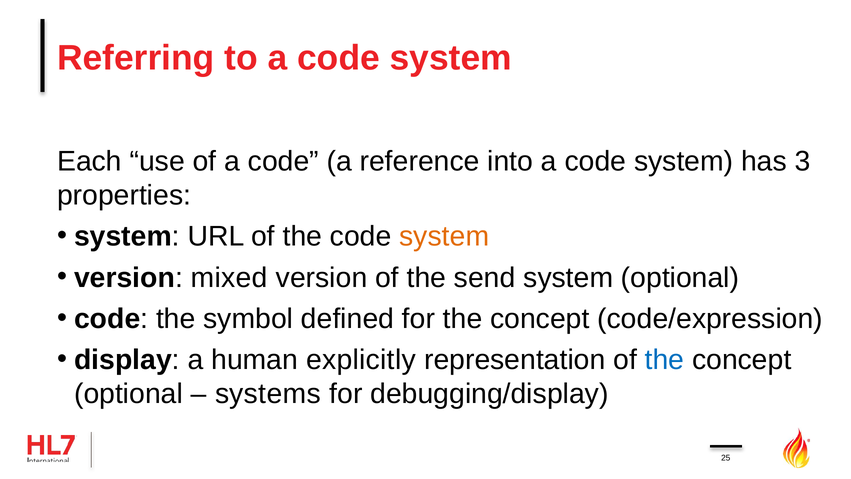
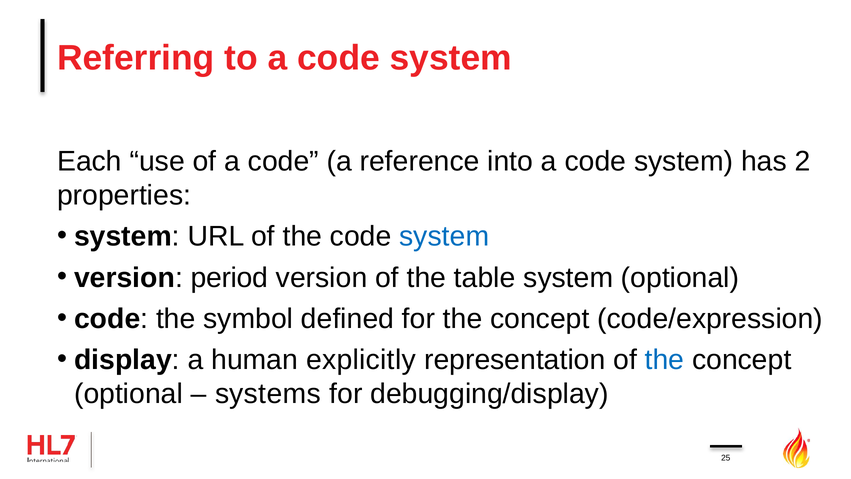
3: 3 -> 2
system at (444, 236) colour: orange -> blue
mixed: mixed -> period
send: send -> table
